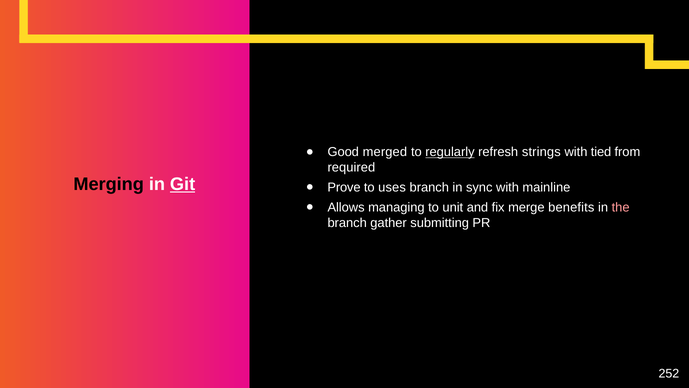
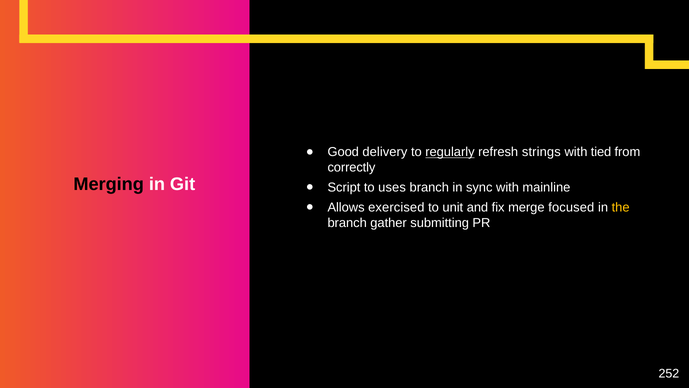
merged: merged -> delivery
required: required -> correctly
Git underline: present -> none
Prove: Prove -> Script
managing: managing -> exercised
benefits: benefits -> focused
the colour: pink -> yellow
